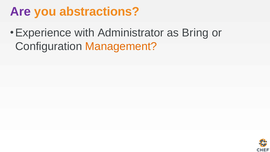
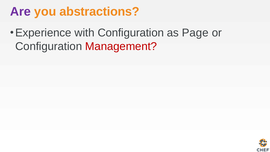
with Administrator: Administrator -> Configuration
Bring: Bring -> Page
Management colour: orange -> red
